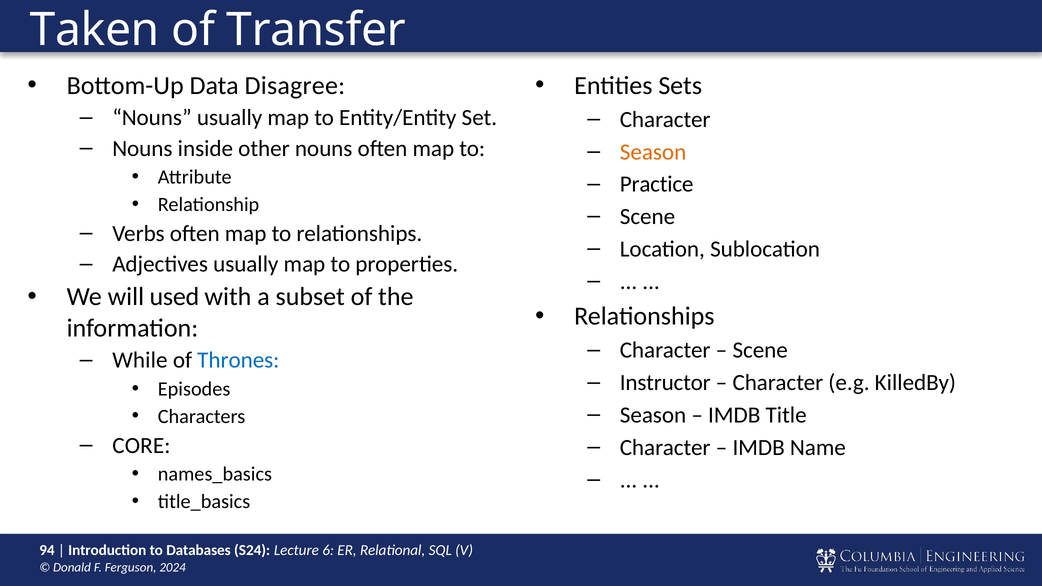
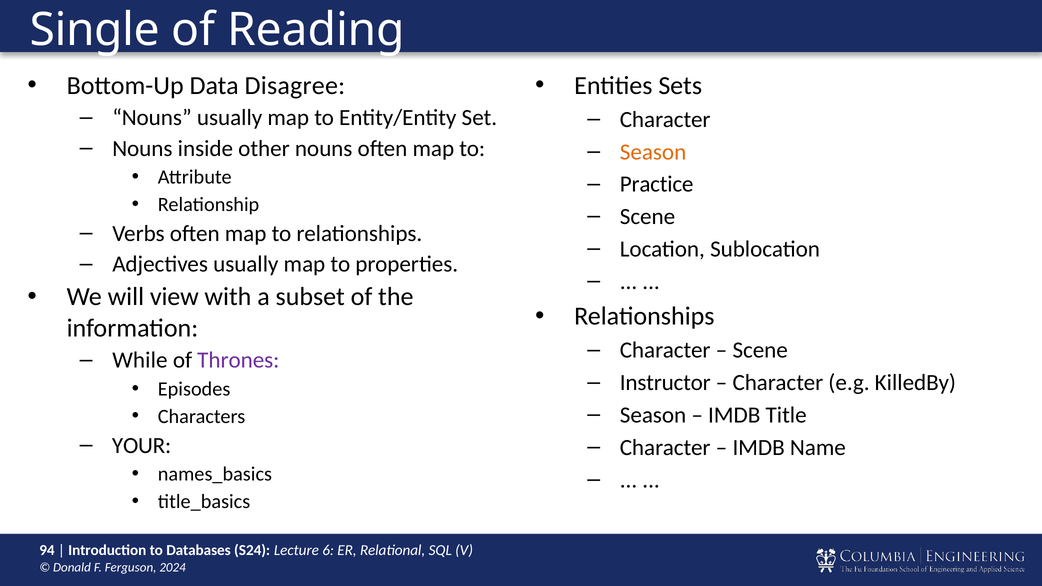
Taken: Taken -> Single
Transfer: Transfer -> Reading
used: used -> view
Thrones colour: blue -> purple
CORE: CORE -> YOUR
